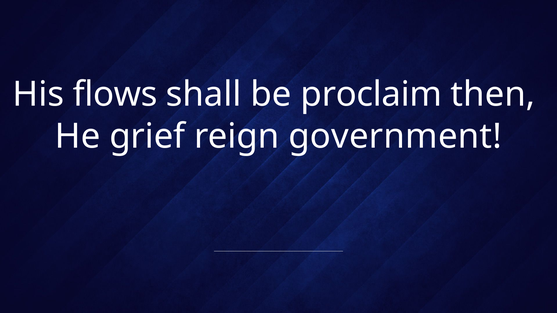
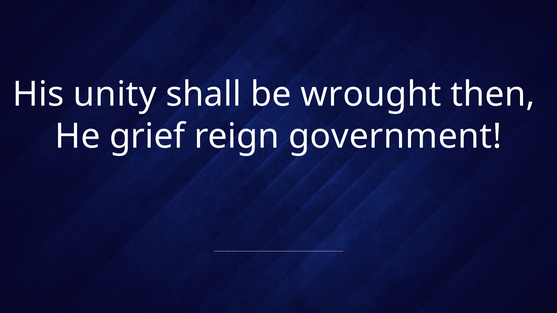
flows: flows -> unity
proclaim: proclaim -> wrought
